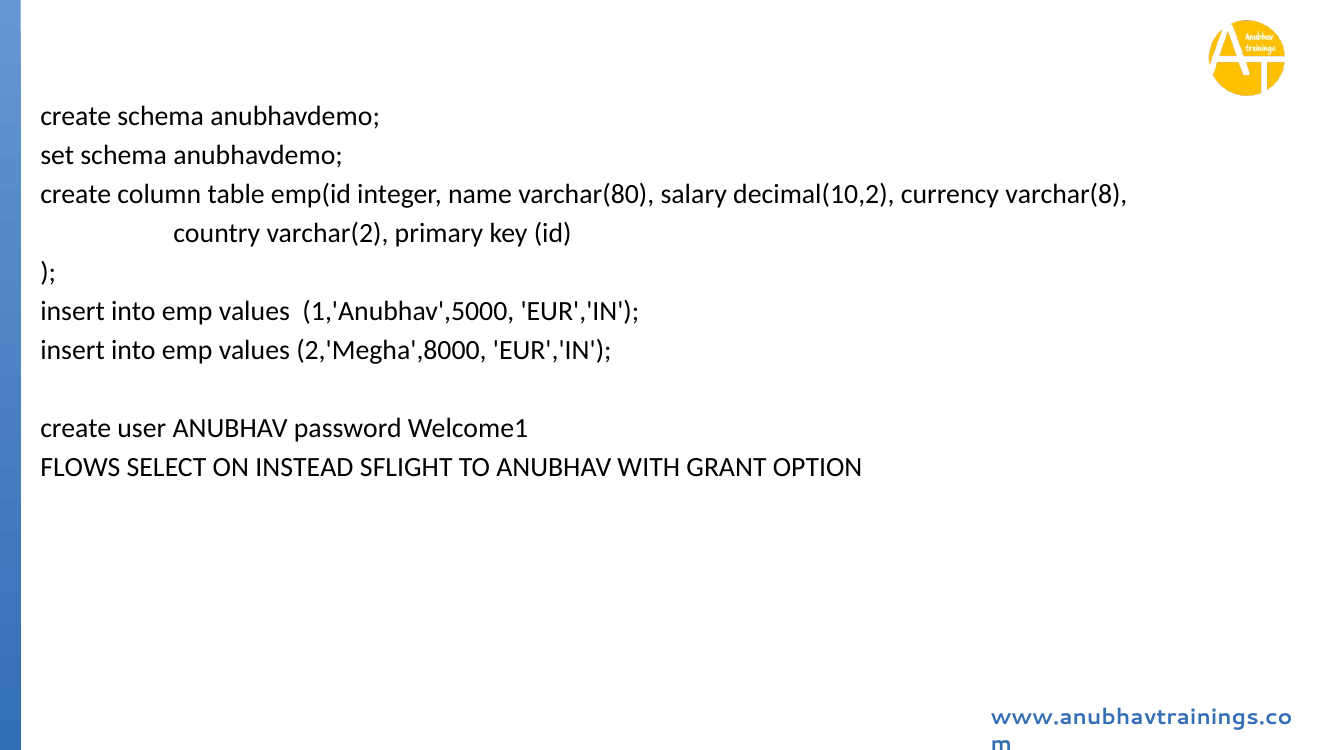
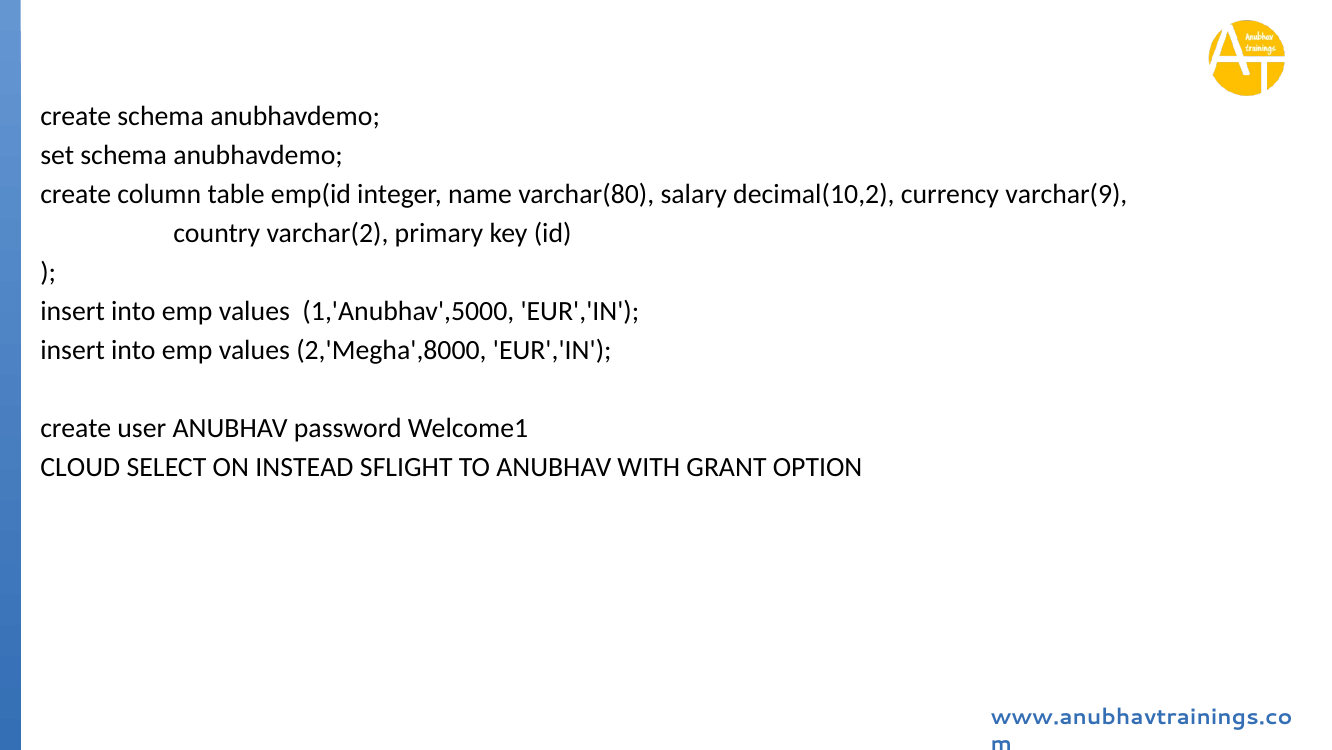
varchar(8: varchar(8 -> varchar(9
FLOWS: FLOWS -> CLOUD
